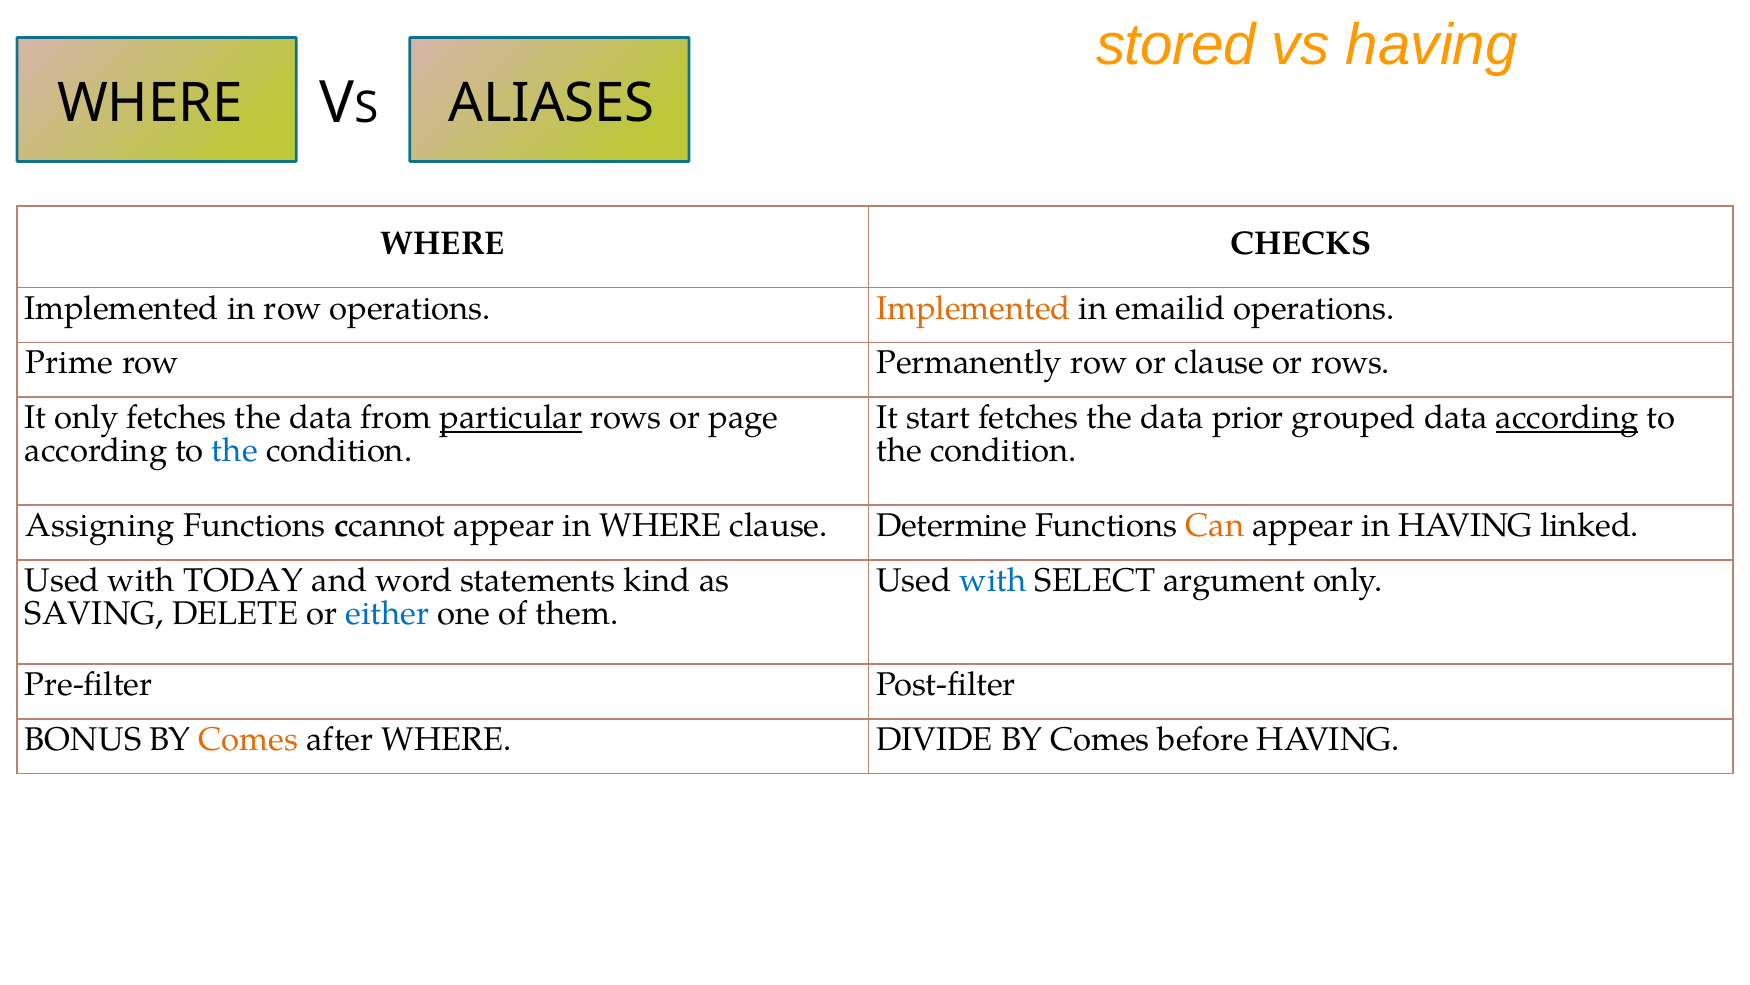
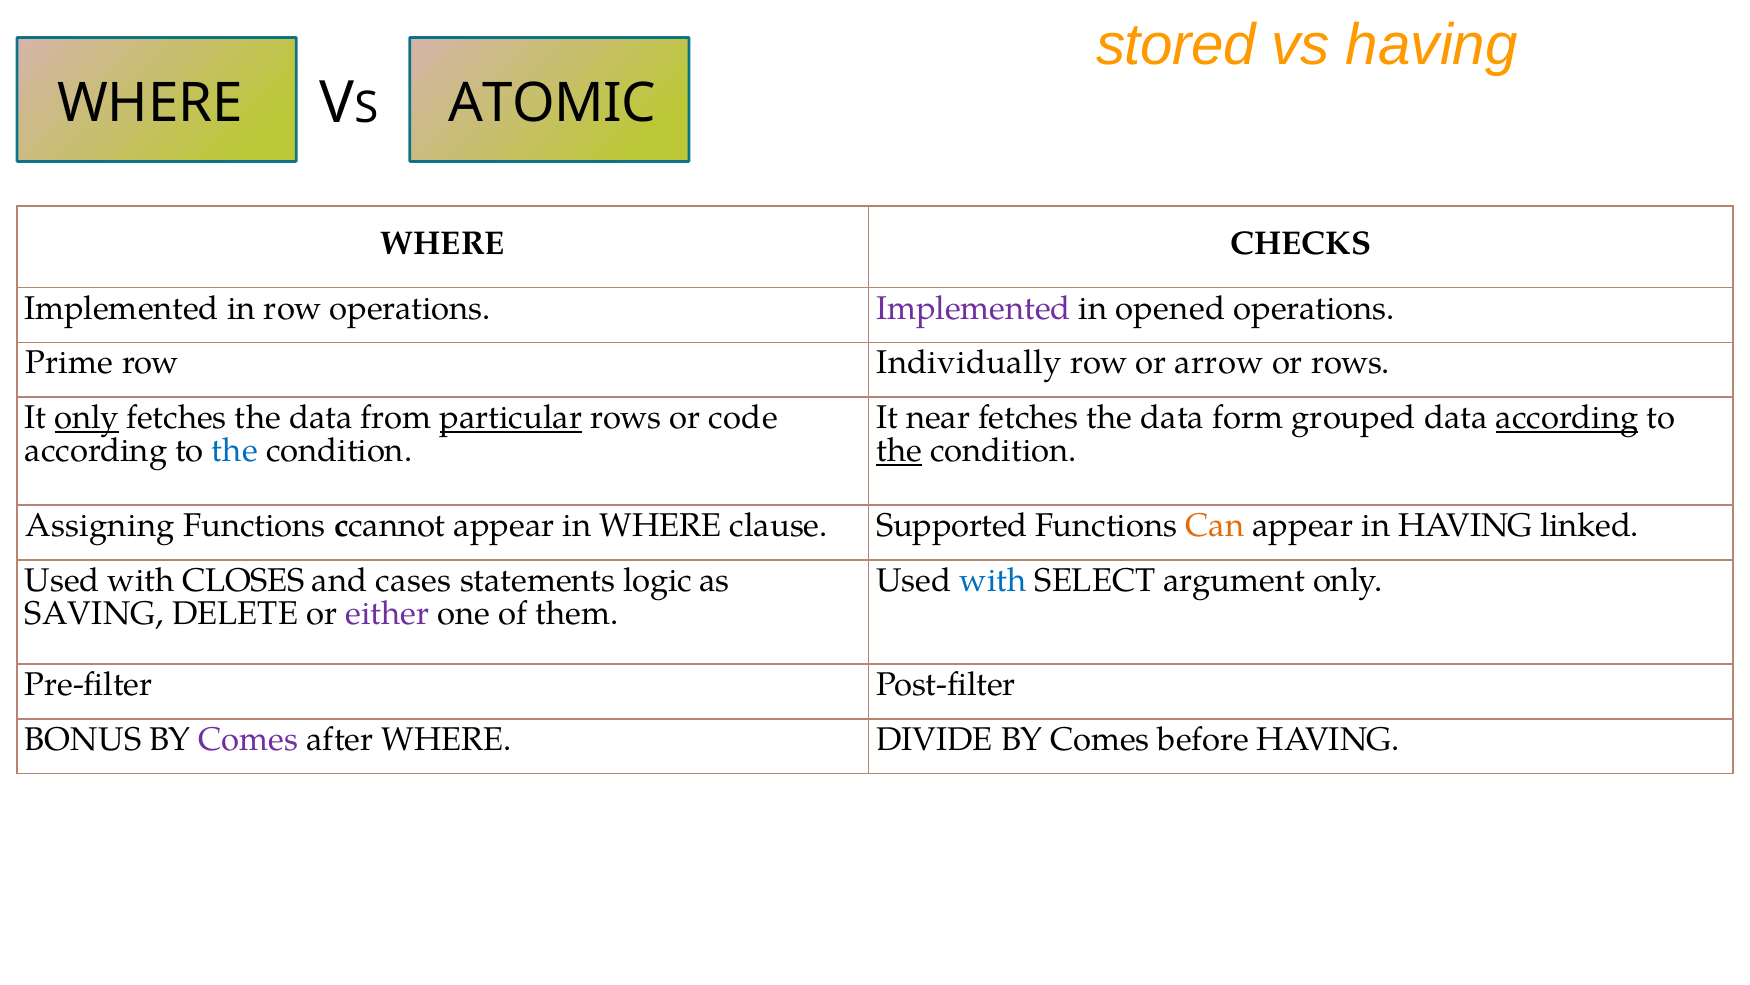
ALIASES: ALIASES -> ATOMIC
Implemented at (974, 308) colour: orange -> purple
emailid: emailid -> opened
Permanently: Permanently -> Individually
or clause: clause -> arrow
only at (87, 418) underline: none -> present
page: page -> code
start: start -> near
prior: prior -> form
the at (899, 451) underline: none -> present
Determine: Determine -> Supported
TODAY: TODAY -> CLOSES
word: word -> cases
kind: kind -> logic
either colour: blue -> purple
Comes at (248, 739) colour: orange -> purple
